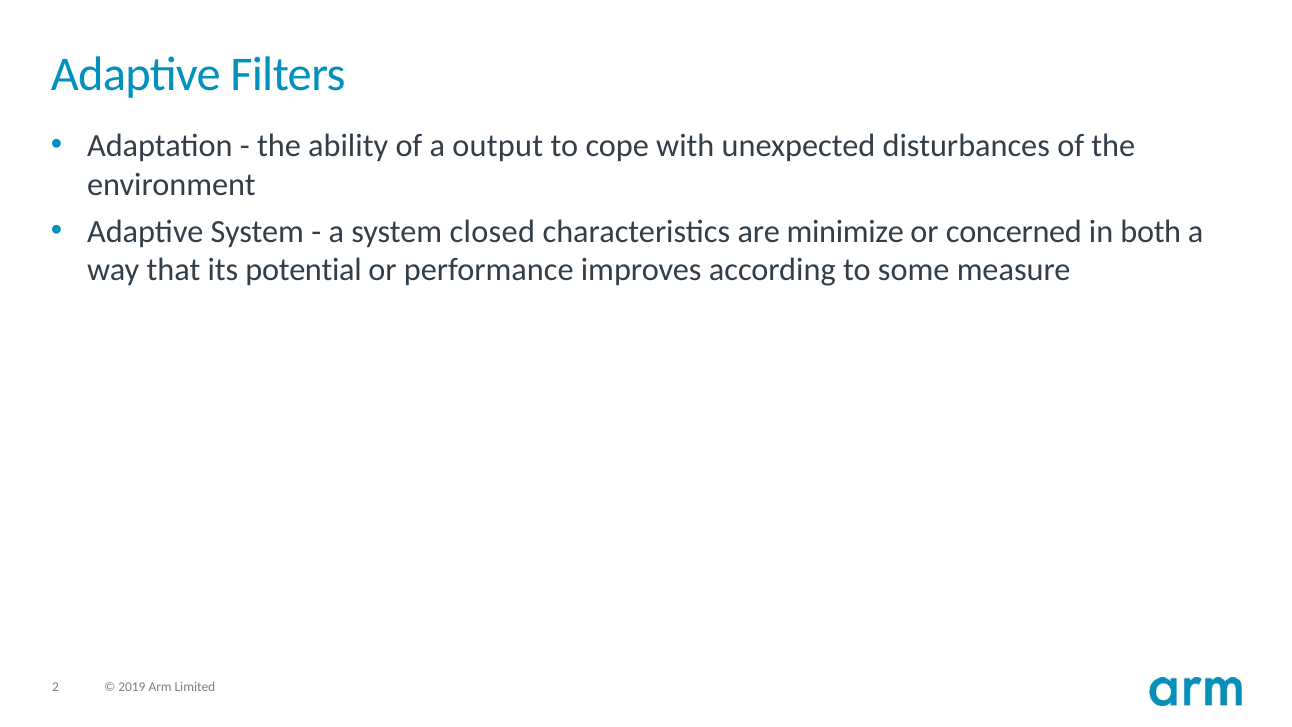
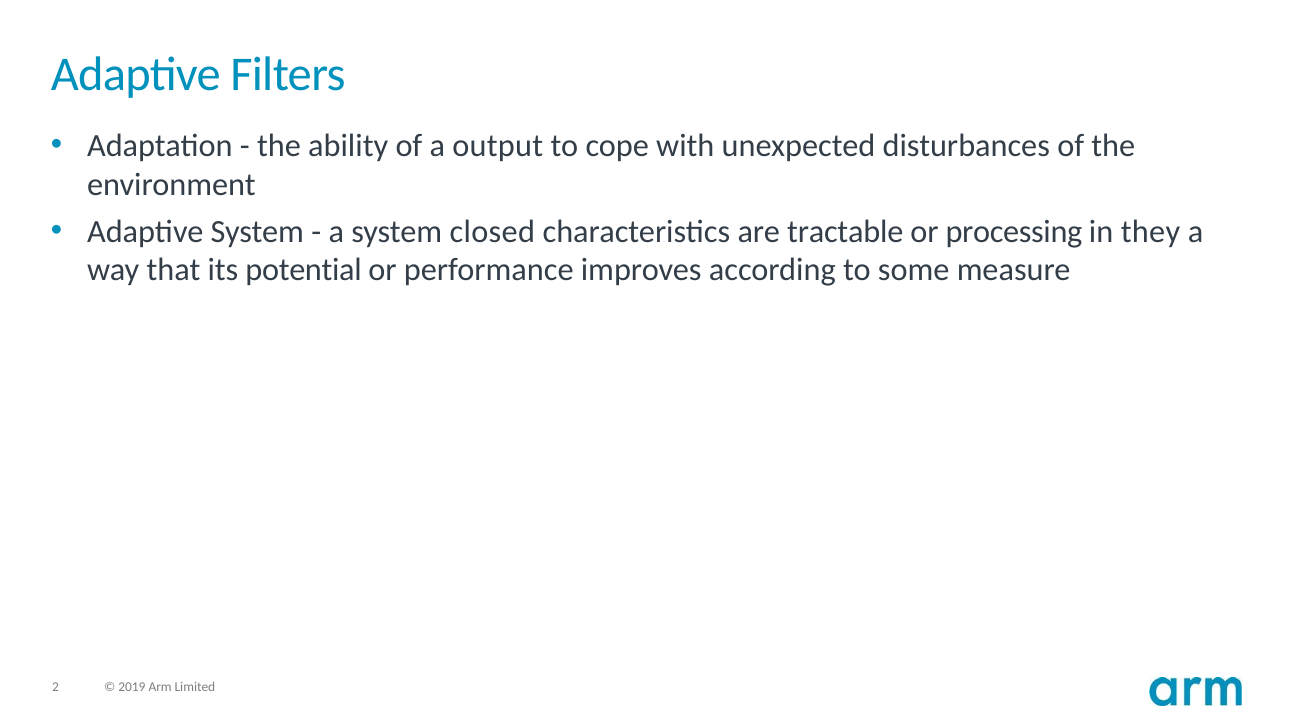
minimize: minimize -> tractable
concerned: concerned -> processing
both: both -> they
